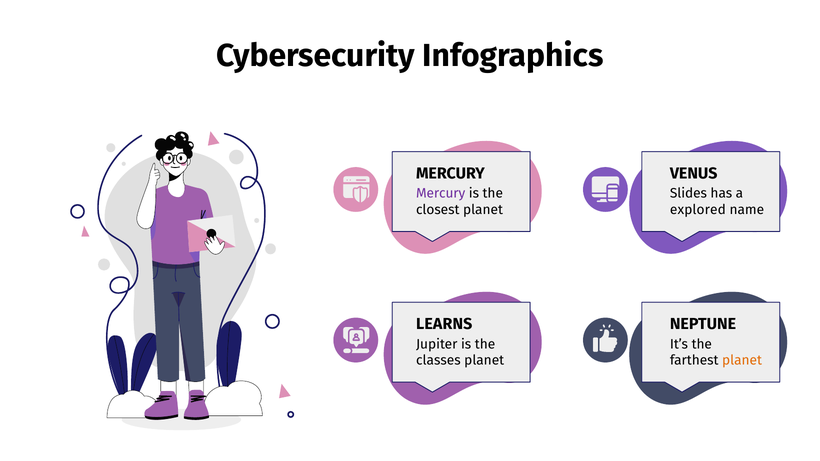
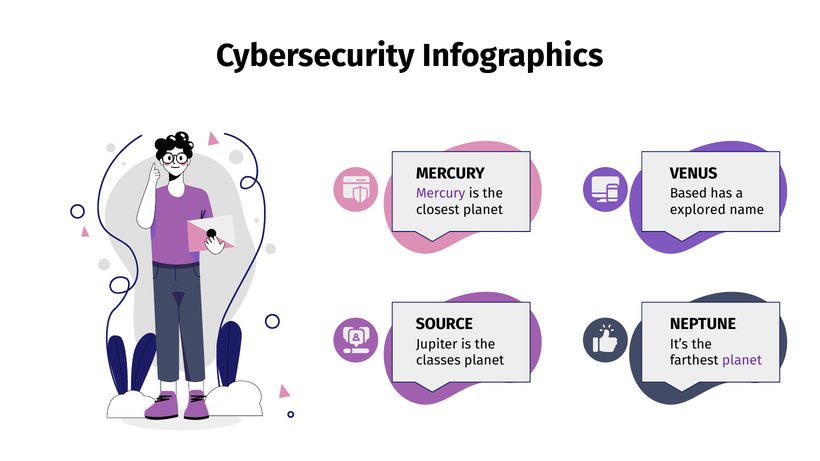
Slides: Slides -> Based
LEARNS: LEARNS -> SOURCE
planet at (742, 361) colour: orange -> purple
